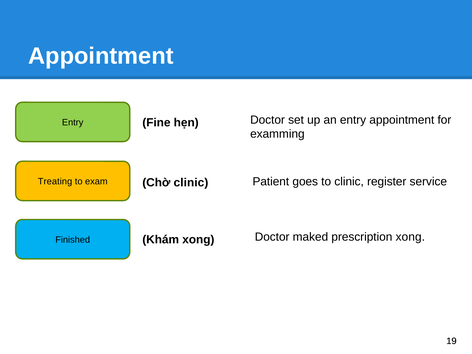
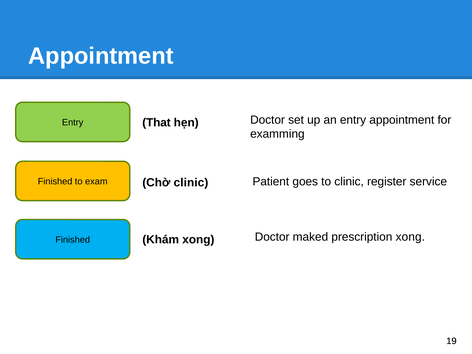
Fine: Fine -> That
Treating at (55, 182): Treating -> Finished
